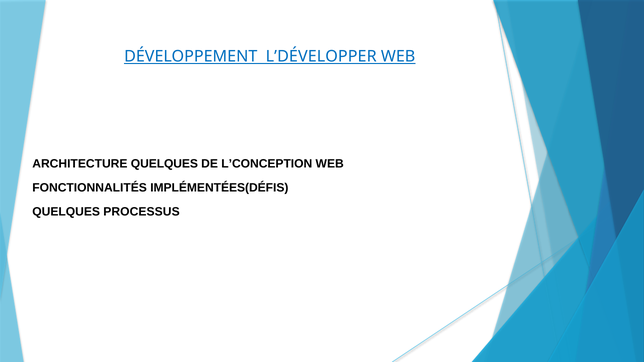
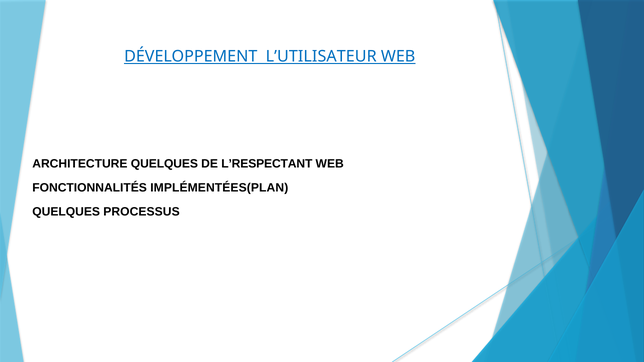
L’DÉVELOPPER: L’DÉVELOPPER -> L’UTILISATEUR
L’CONCEPTION: L’CONCEPTION -> L’RESPECTANT
IMPLÉMENTÉES(DÉFIS: IMPLÉMENTÉES(DÉFIS -> IMPLÉMENTÉES(PLAN
